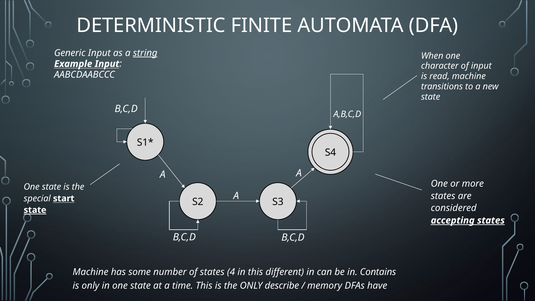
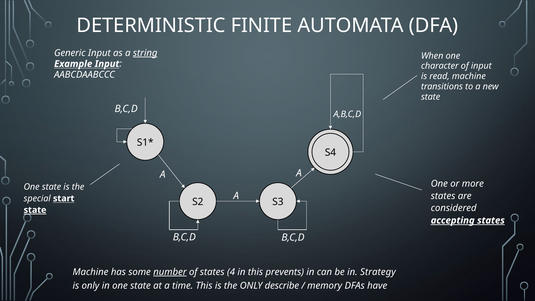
number underline: none -> present
different: different -> prevents
Contains: Contains -> Strategy
